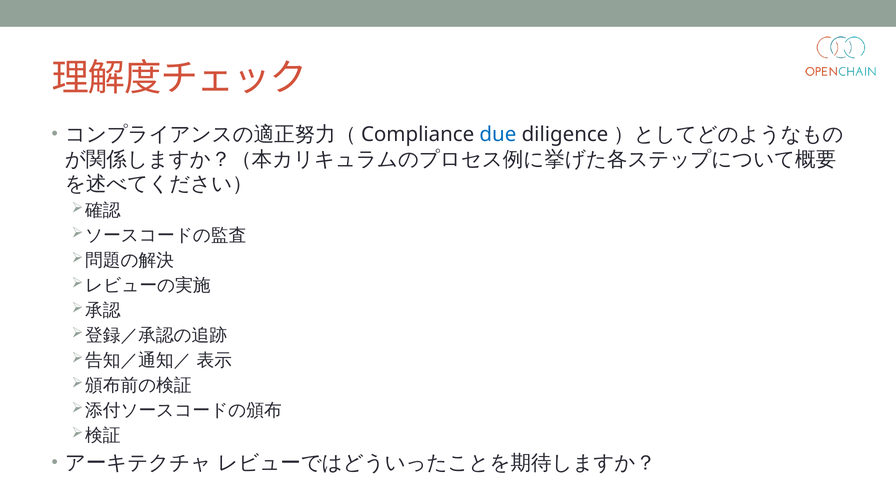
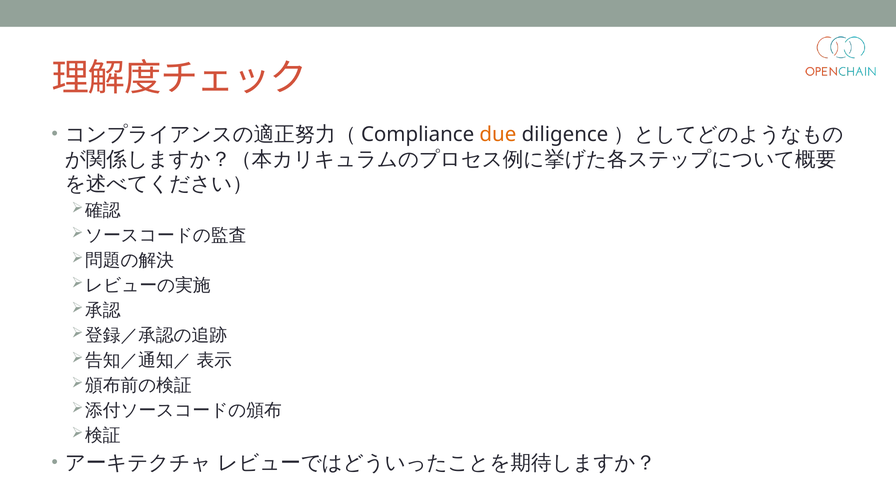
due colour: blue -> orange
